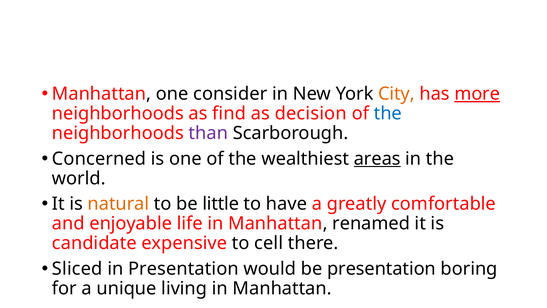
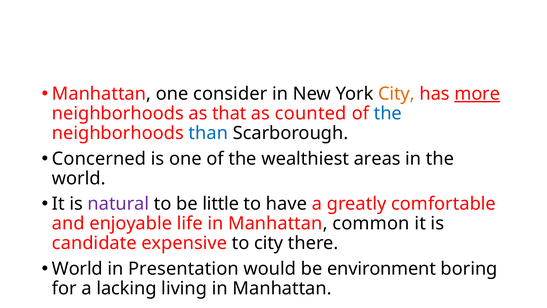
find: find -> that
decision: decision -> counted
than colour: purple -> blue
areas underline: present -> none
natural colour: orange -> purple
renamed: renamed -> common
to cell: cell -> city
Sliced at (77, 268): Sliced -> World
be presentation: presentation -> environment
unique: unique -> lacking
